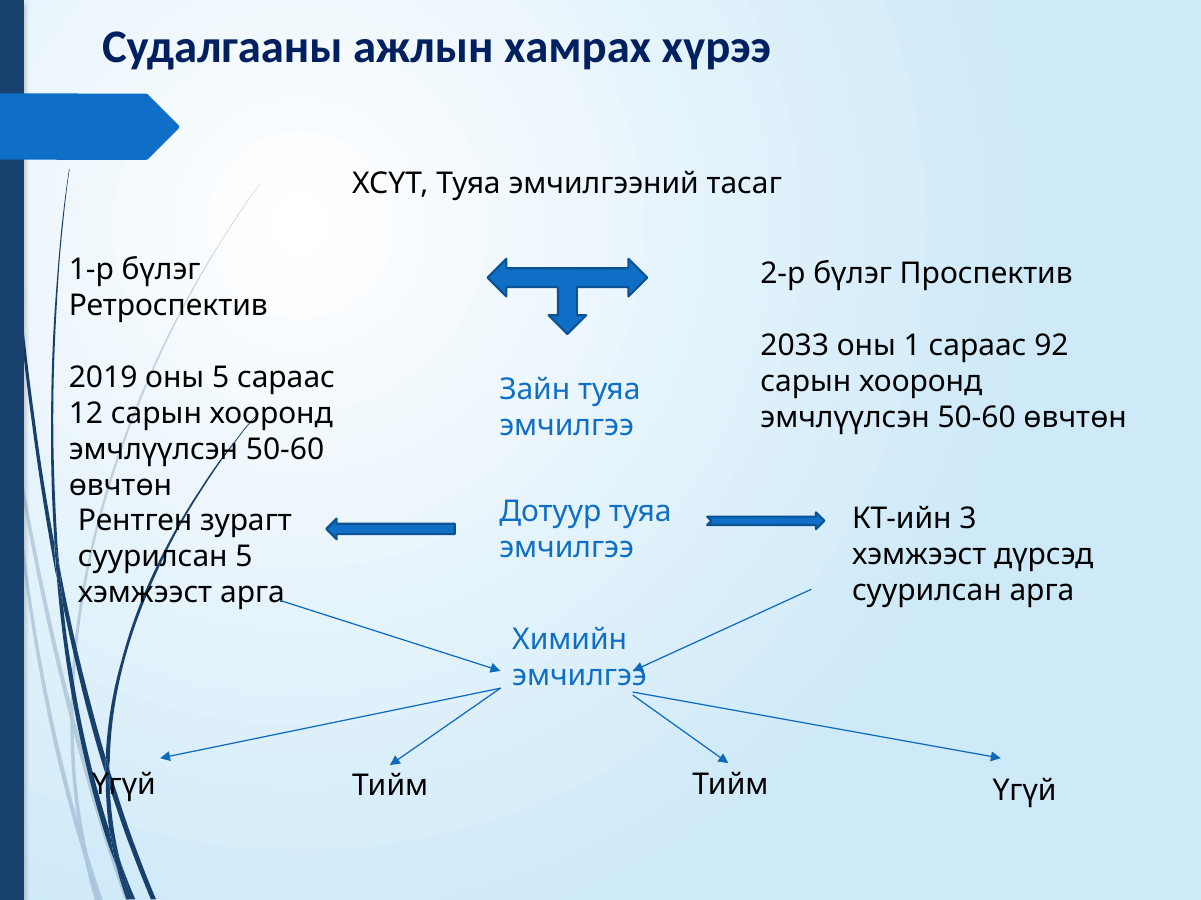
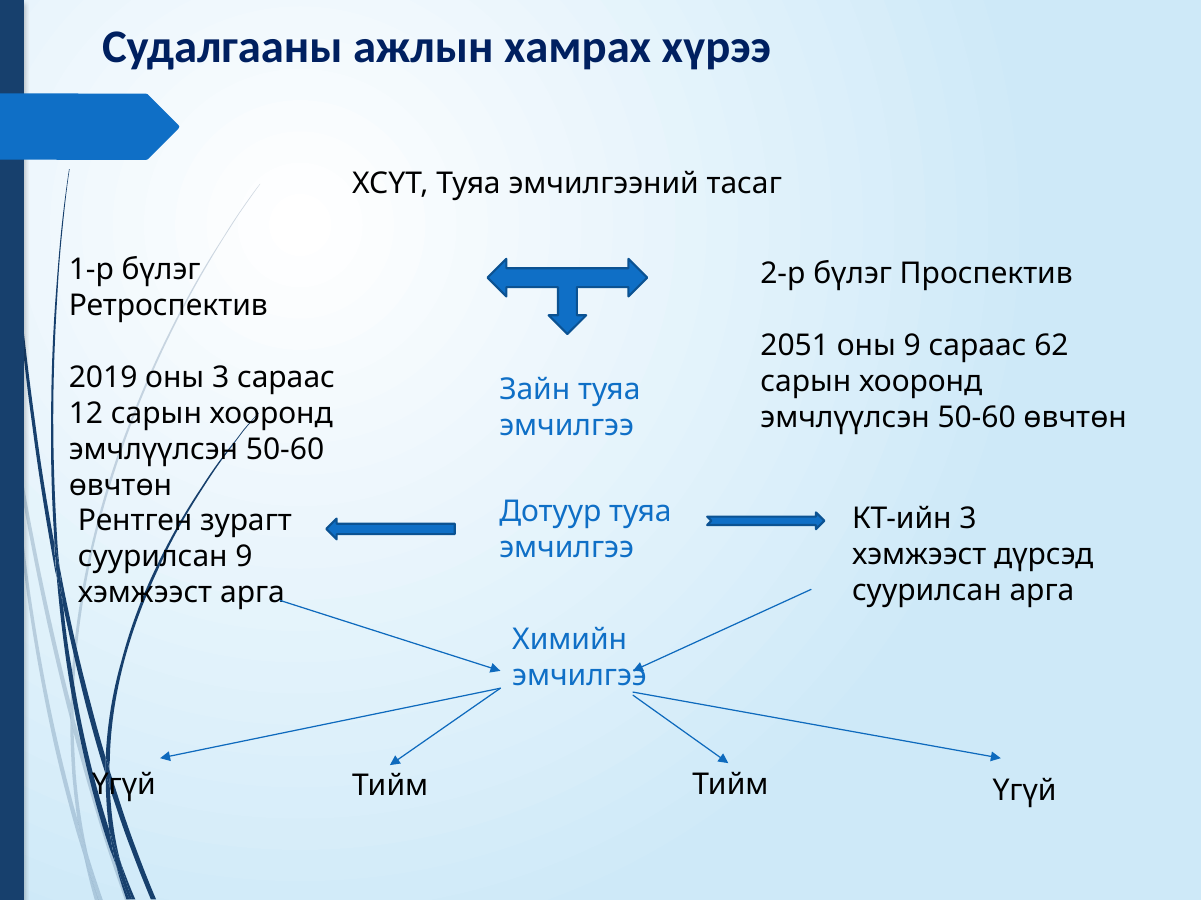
2033: 2033 -> 2051
оны 1: 1 -> 9
92: 92 -> 62
оны 5: 5 -> 3
суурилсан 5: 5 -> 9
